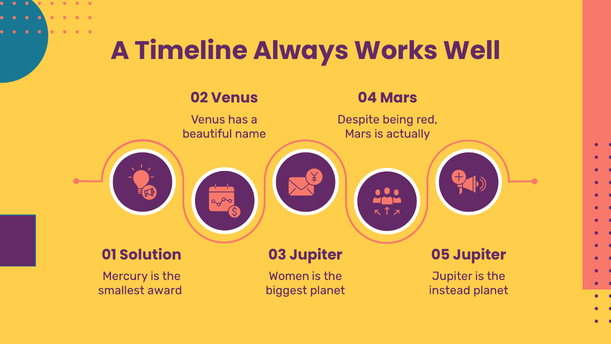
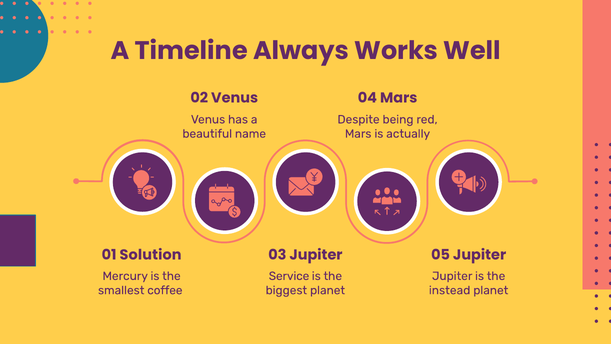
Women: Women -> Service
award: award -> coffee
